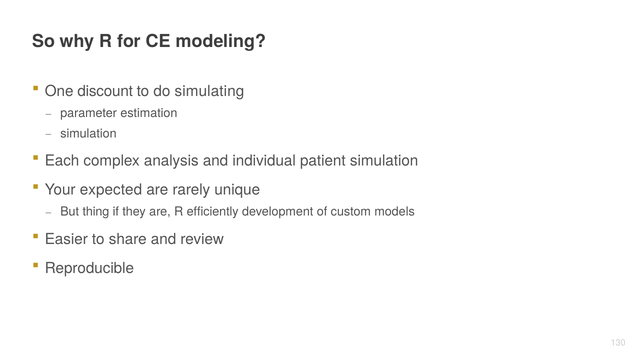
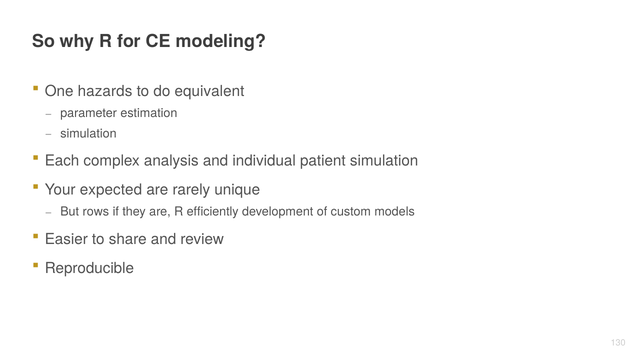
discount: discount -> hazards
simulating: simulating -> equivalent
thing: thing -> rows
